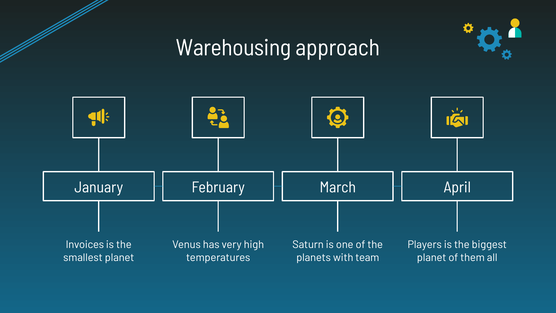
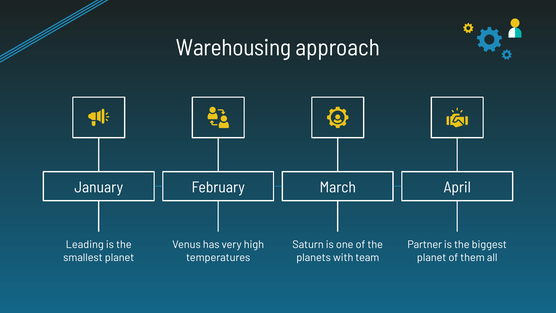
Invoices: Invoices -> Leading
Players: Players -> Partner
